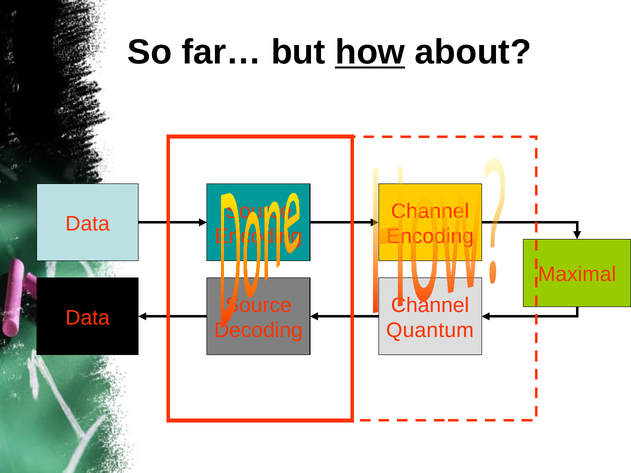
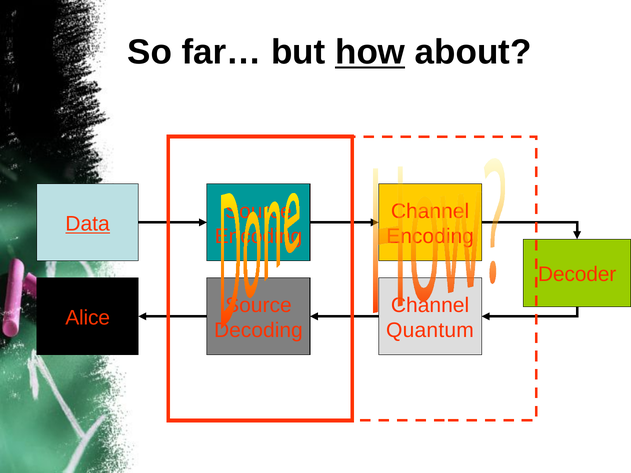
Data at (88, 224) underline: none -> present
Maximal: Maximal -> Decoder
Data at (88, 318): Data -> Alice
